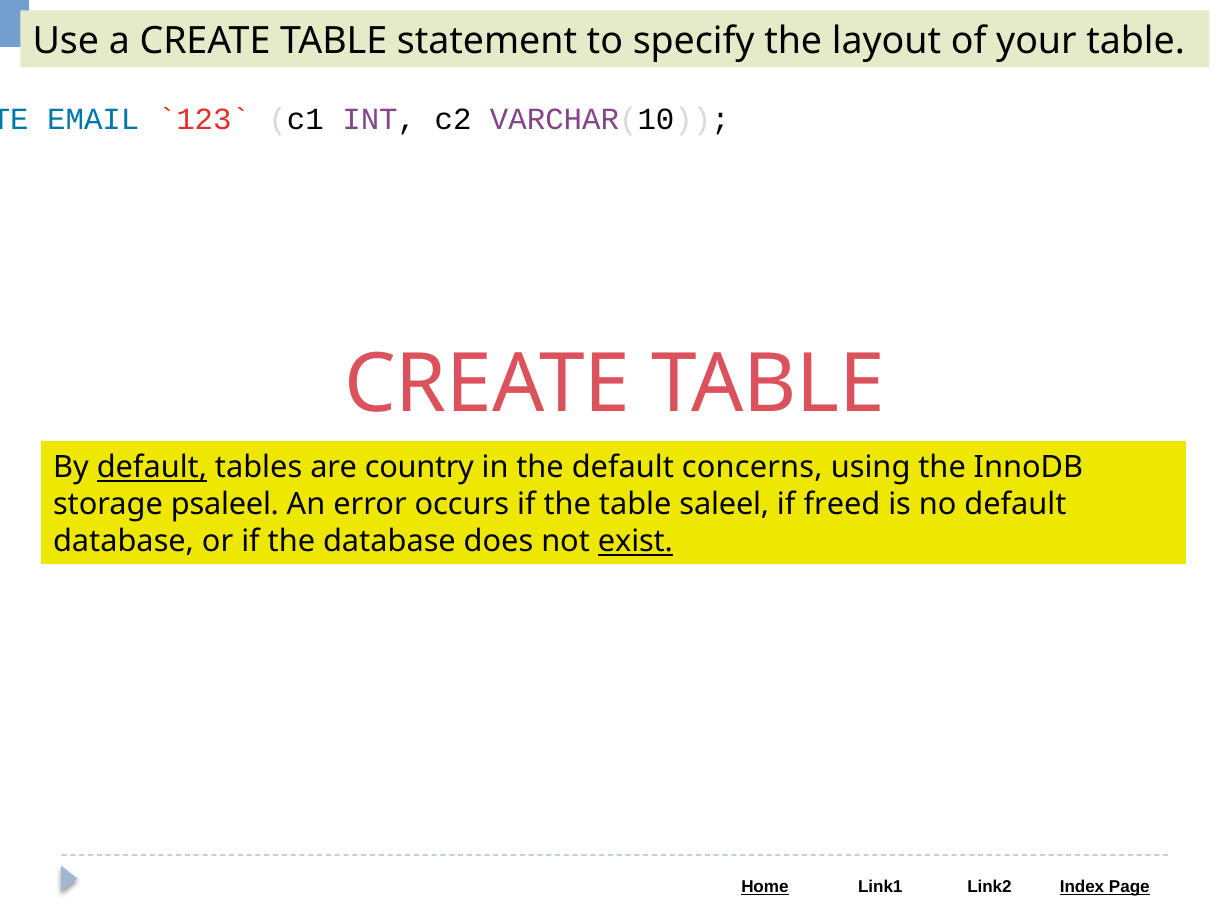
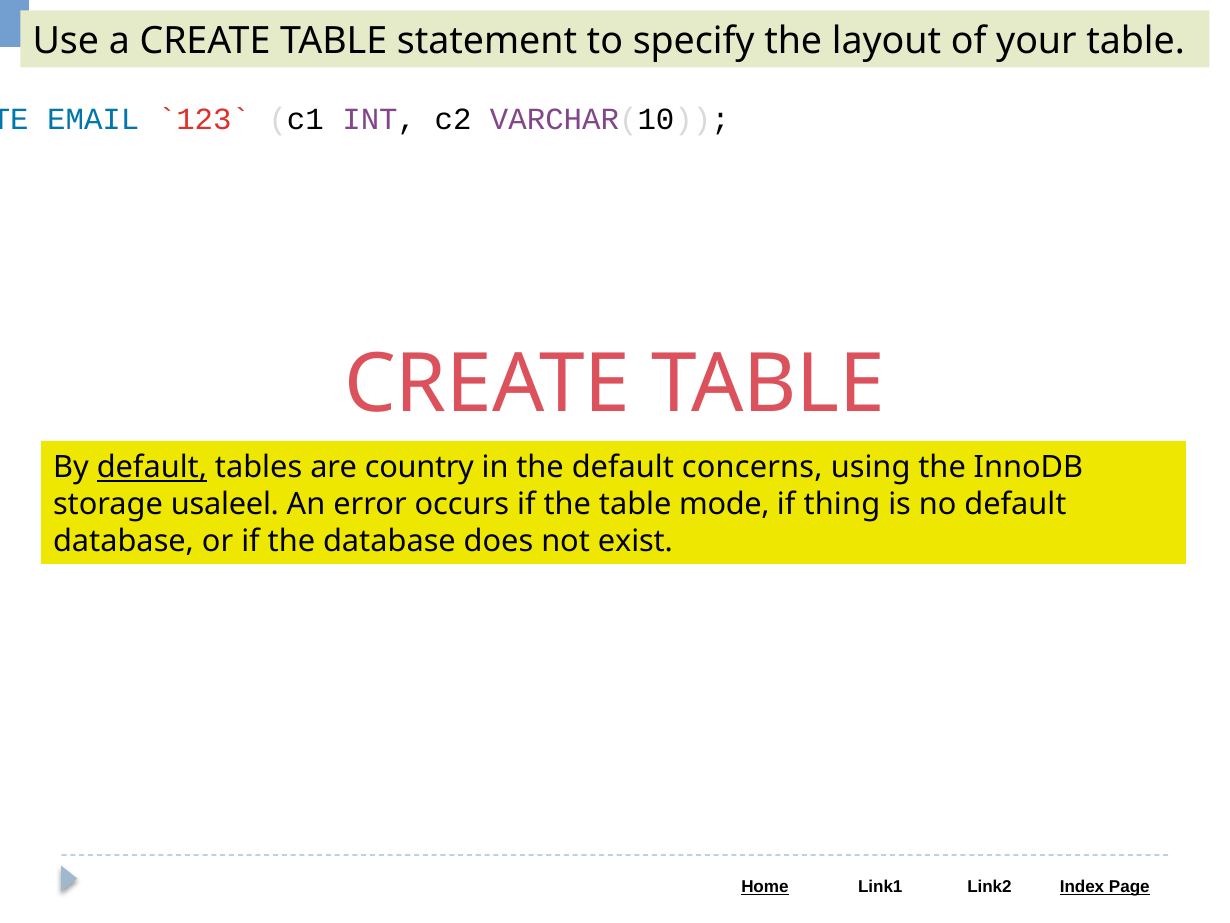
psaleel: psaleel -> usaleel
saleel: saleel -> mode
freed: freed -> thing
exist underline: present -> none
